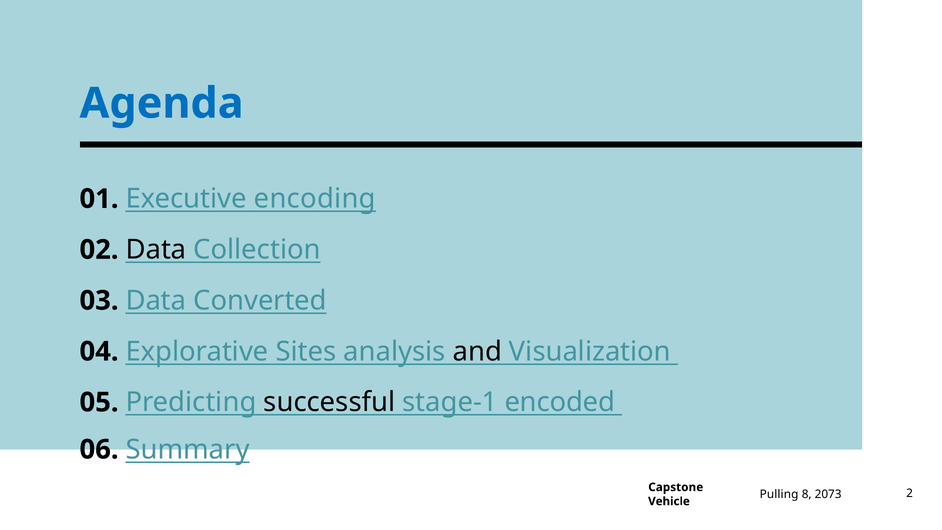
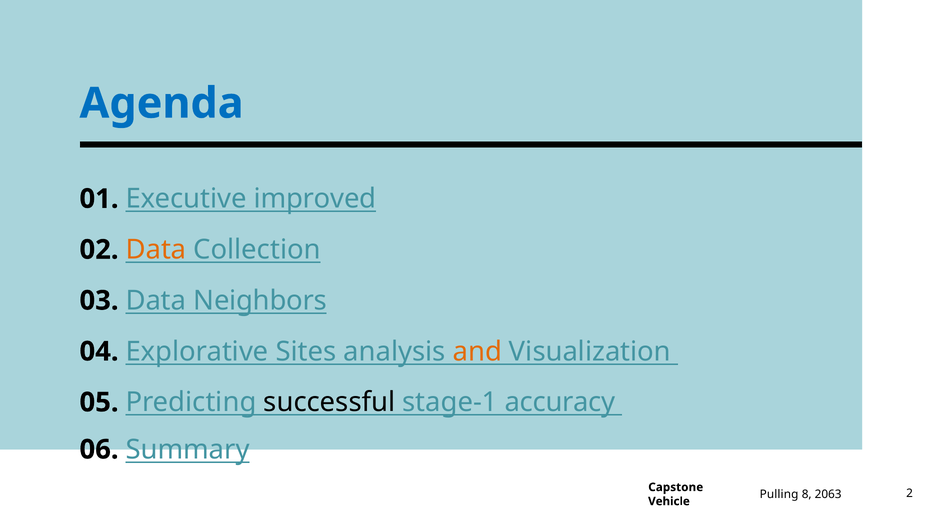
encoding: encoding -> improved
Data at (156, 250) colour: black -> orange
Converted: Converted -> Neighbors
and colour: black -> orange
encoded: encoded -> accuracy
2073: 2073 -> 2063
